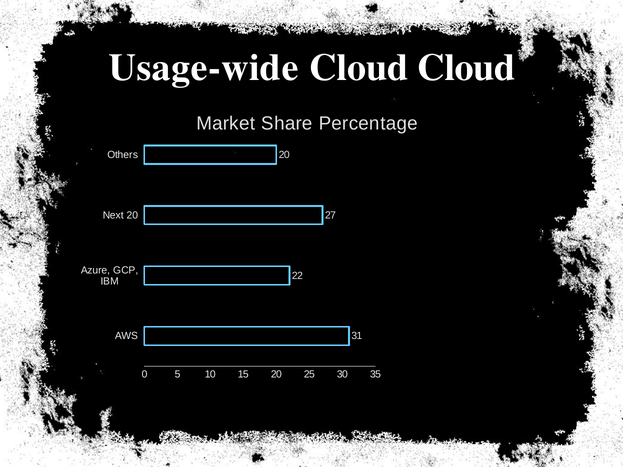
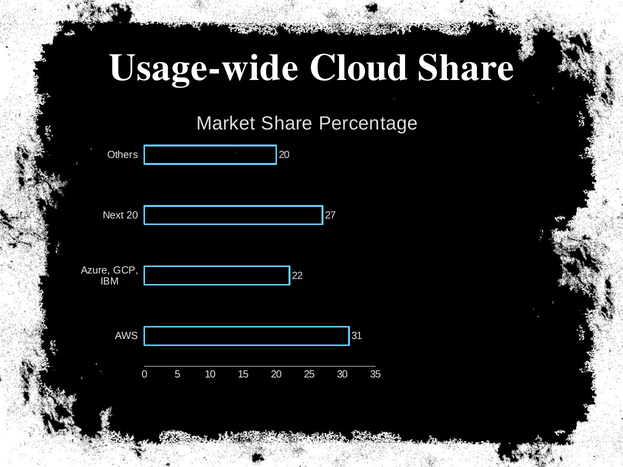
Cloud Cloud: Cloud -> Share
